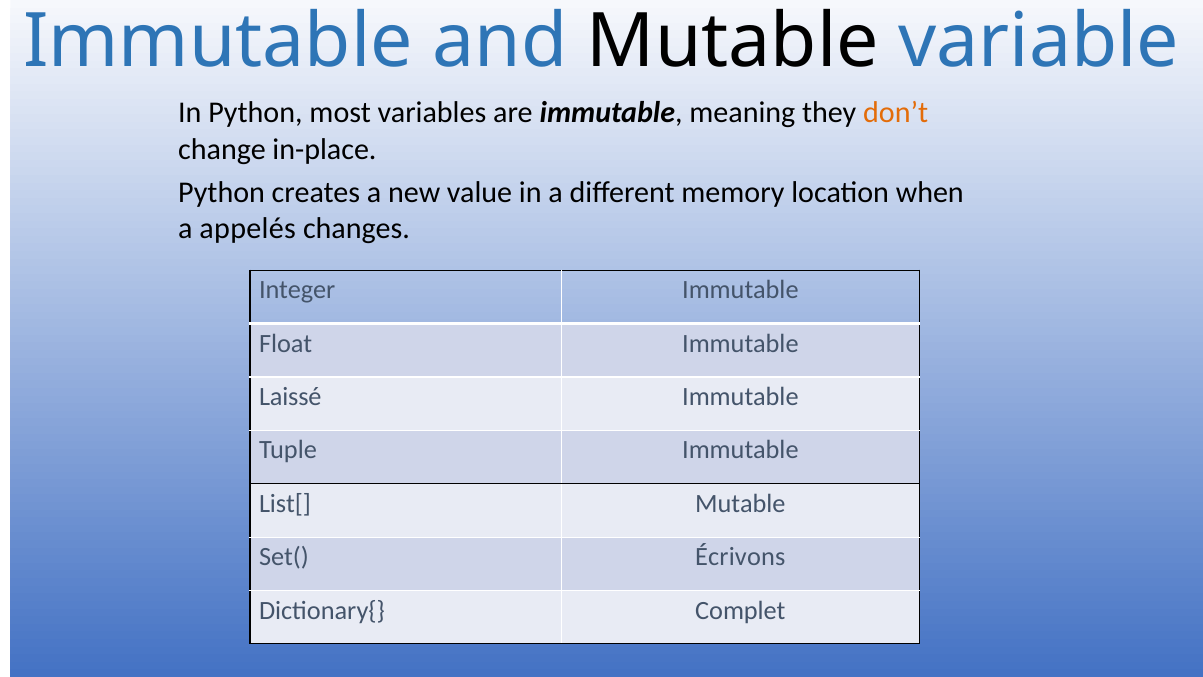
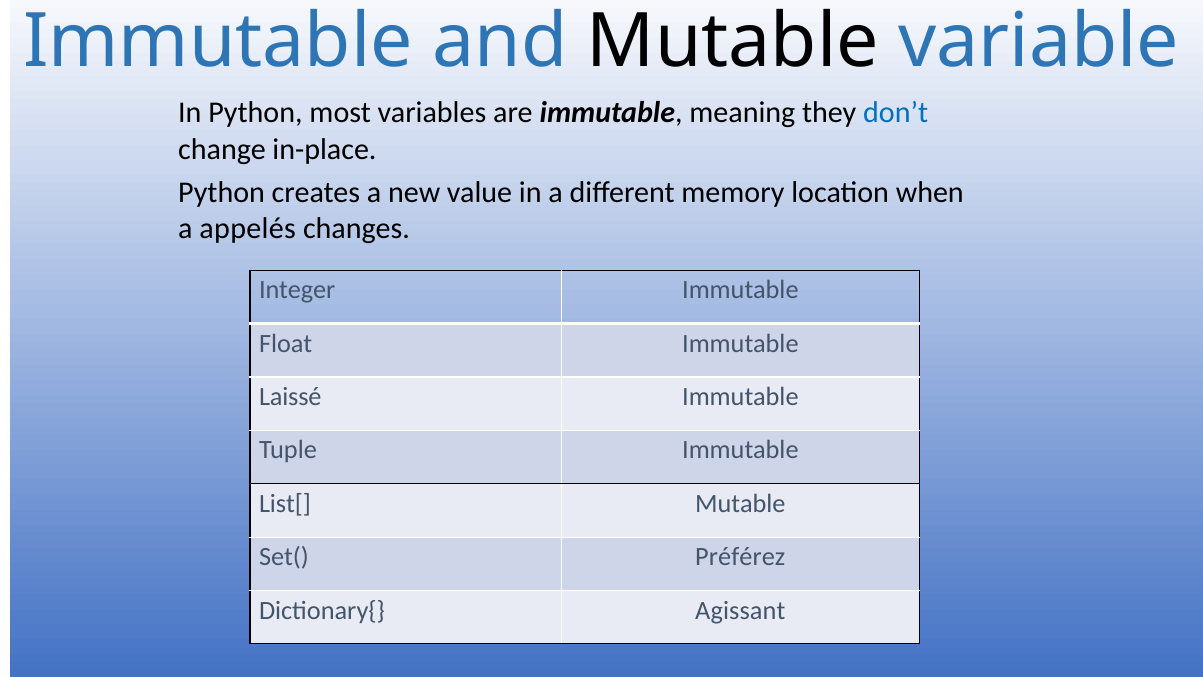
don’t colour: orange -> blue
Écrivons: Écrivons -> Préférez
Complet: Complet -> Agissant
